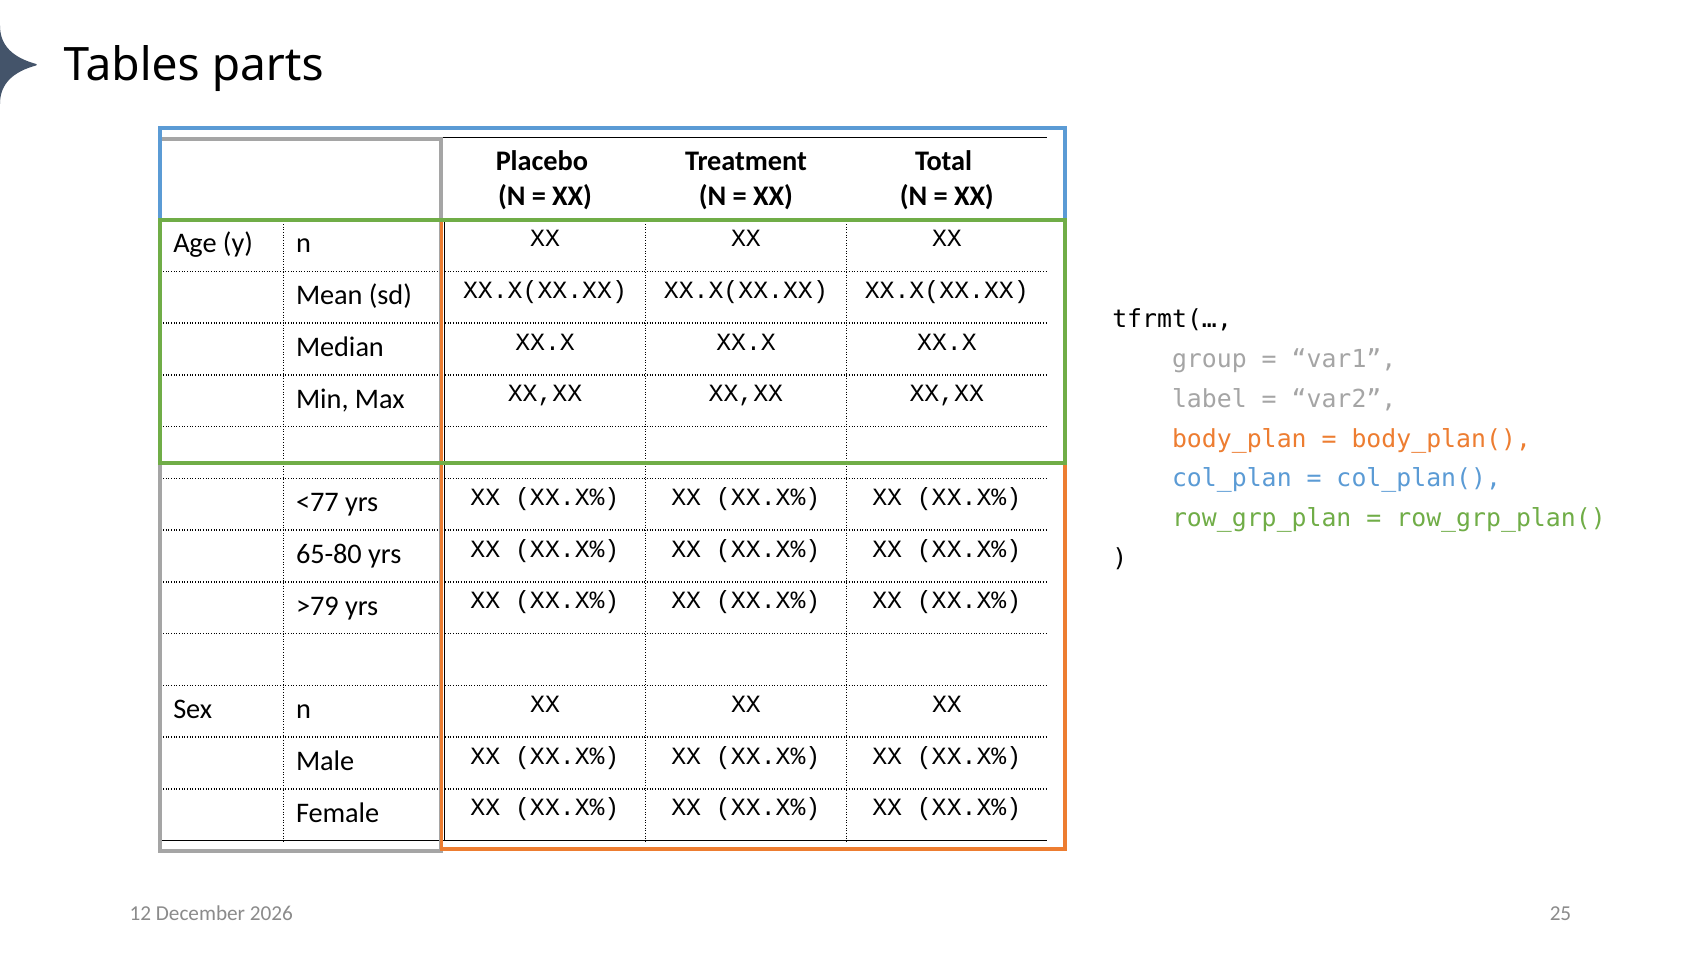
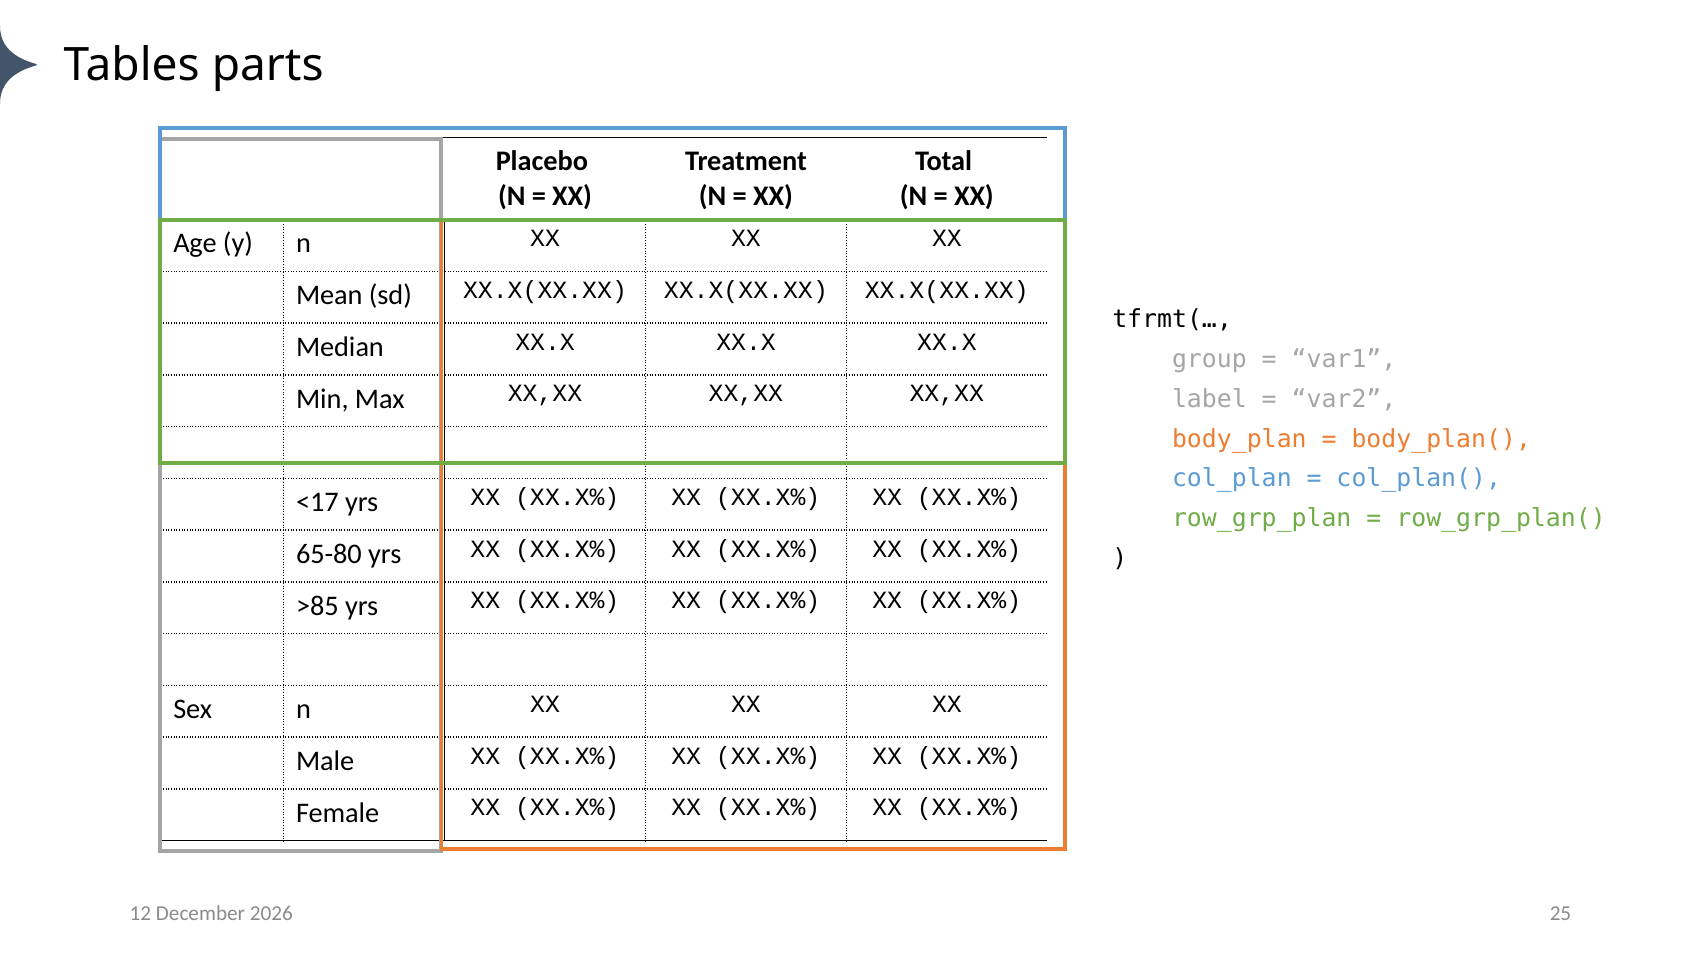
<77: <77 -> <17
>79: >79 -> >85
